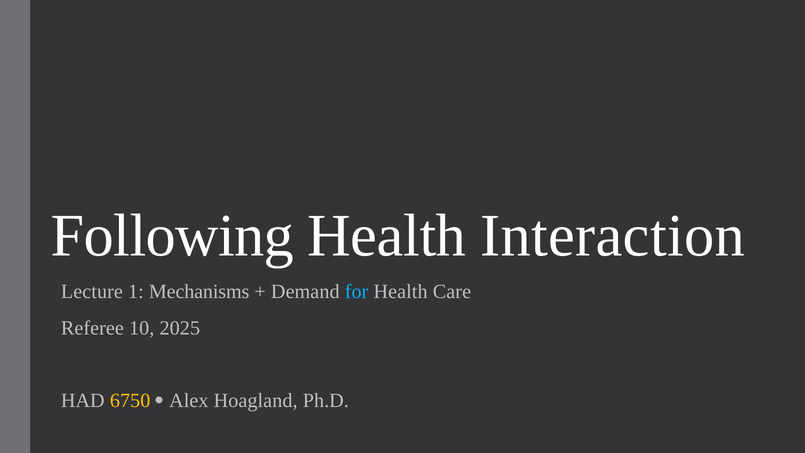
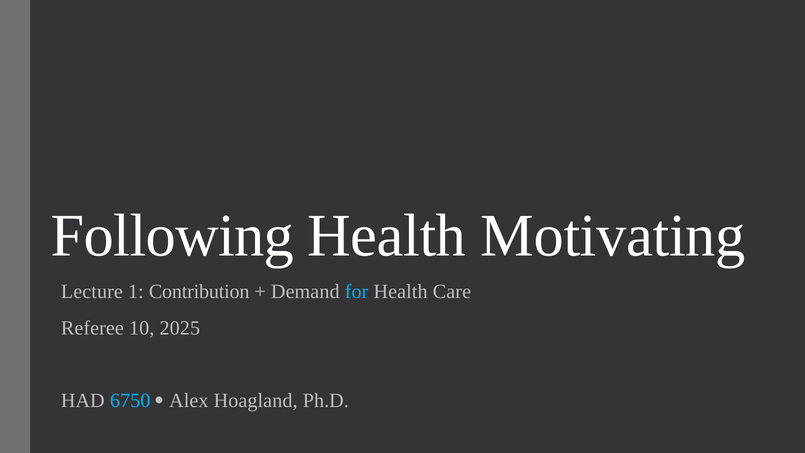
Interaction: Interaction -> Motivating
Mechanisms: Mechanisms -> Contribution
6750 colour: yellow -> light blue
